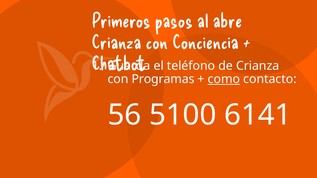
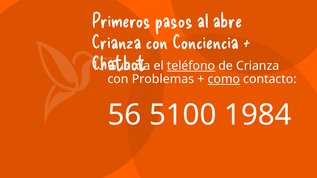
teléfono underline: none -> present
Programas: Programas -> Problemas
6141: 6141 -> 1984
